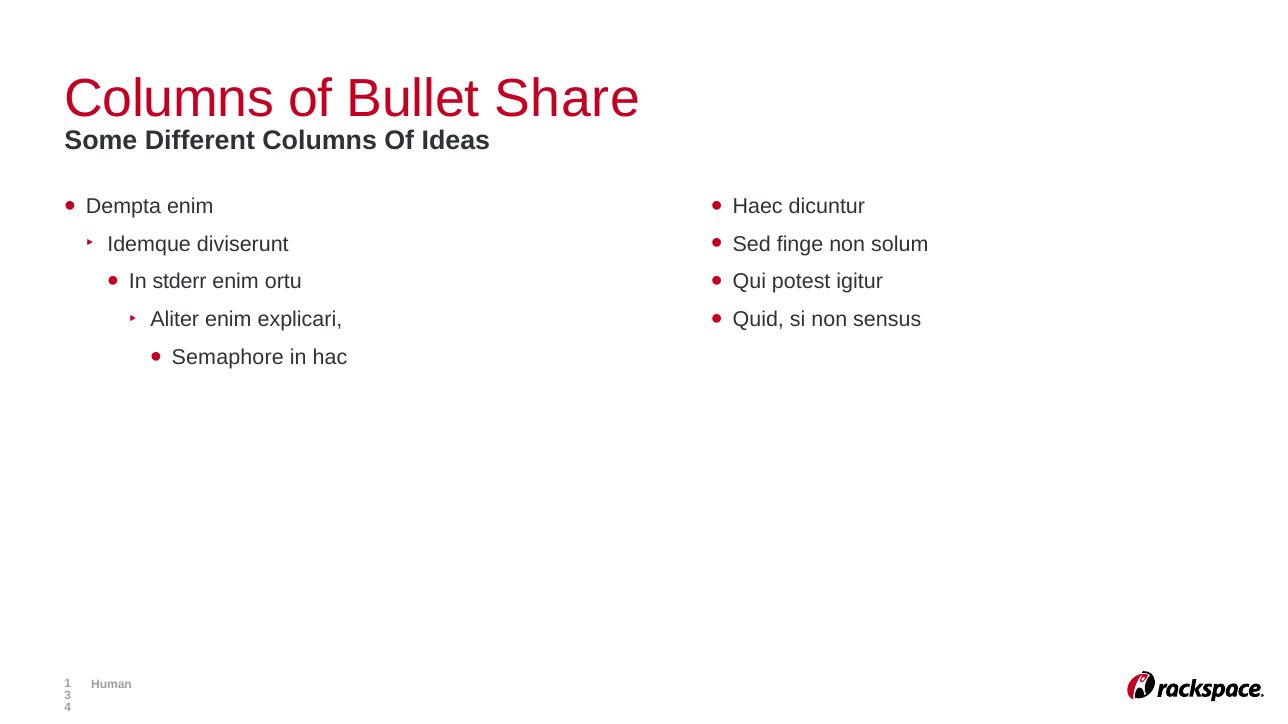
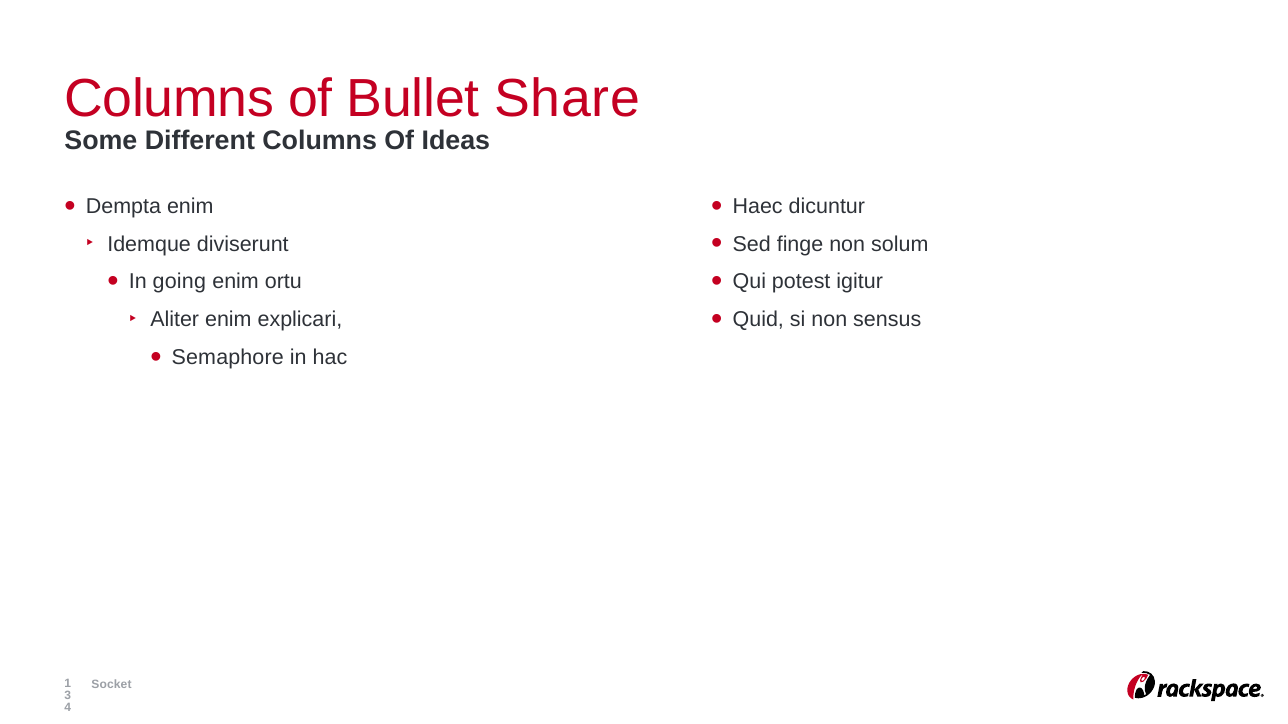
stderr: stderr -> going
Human: Human -> Socket
